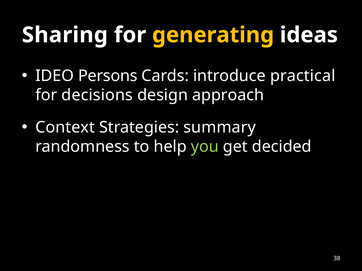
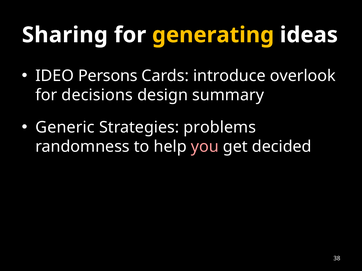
practical: practical -> overlook
approach: approach -> summary
Context: Context -> Generic
summary: summary -> problems
you colour: light green -> pink
